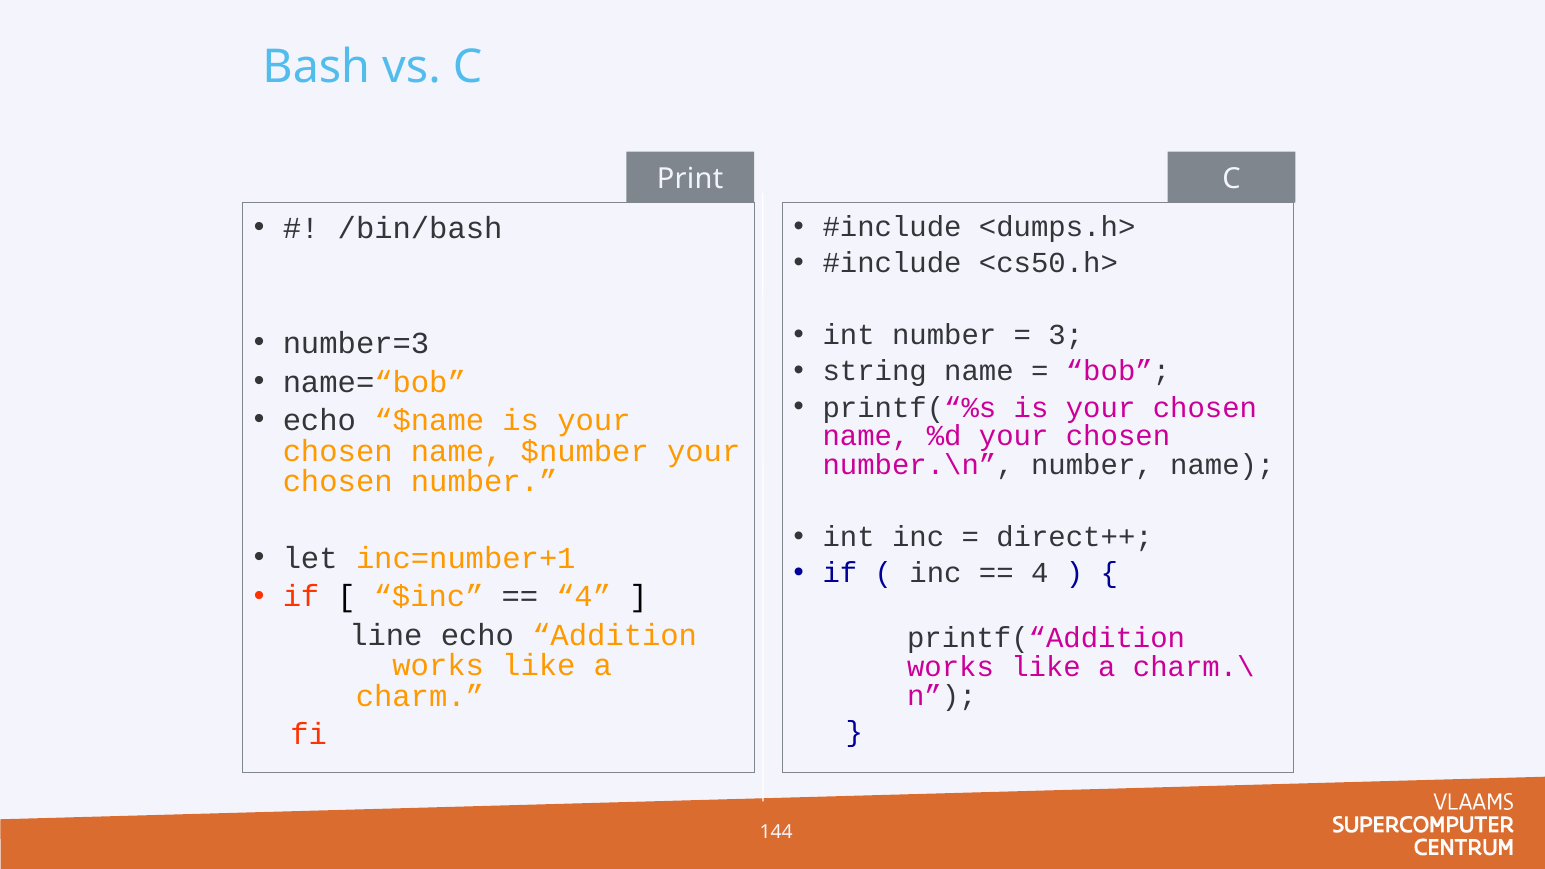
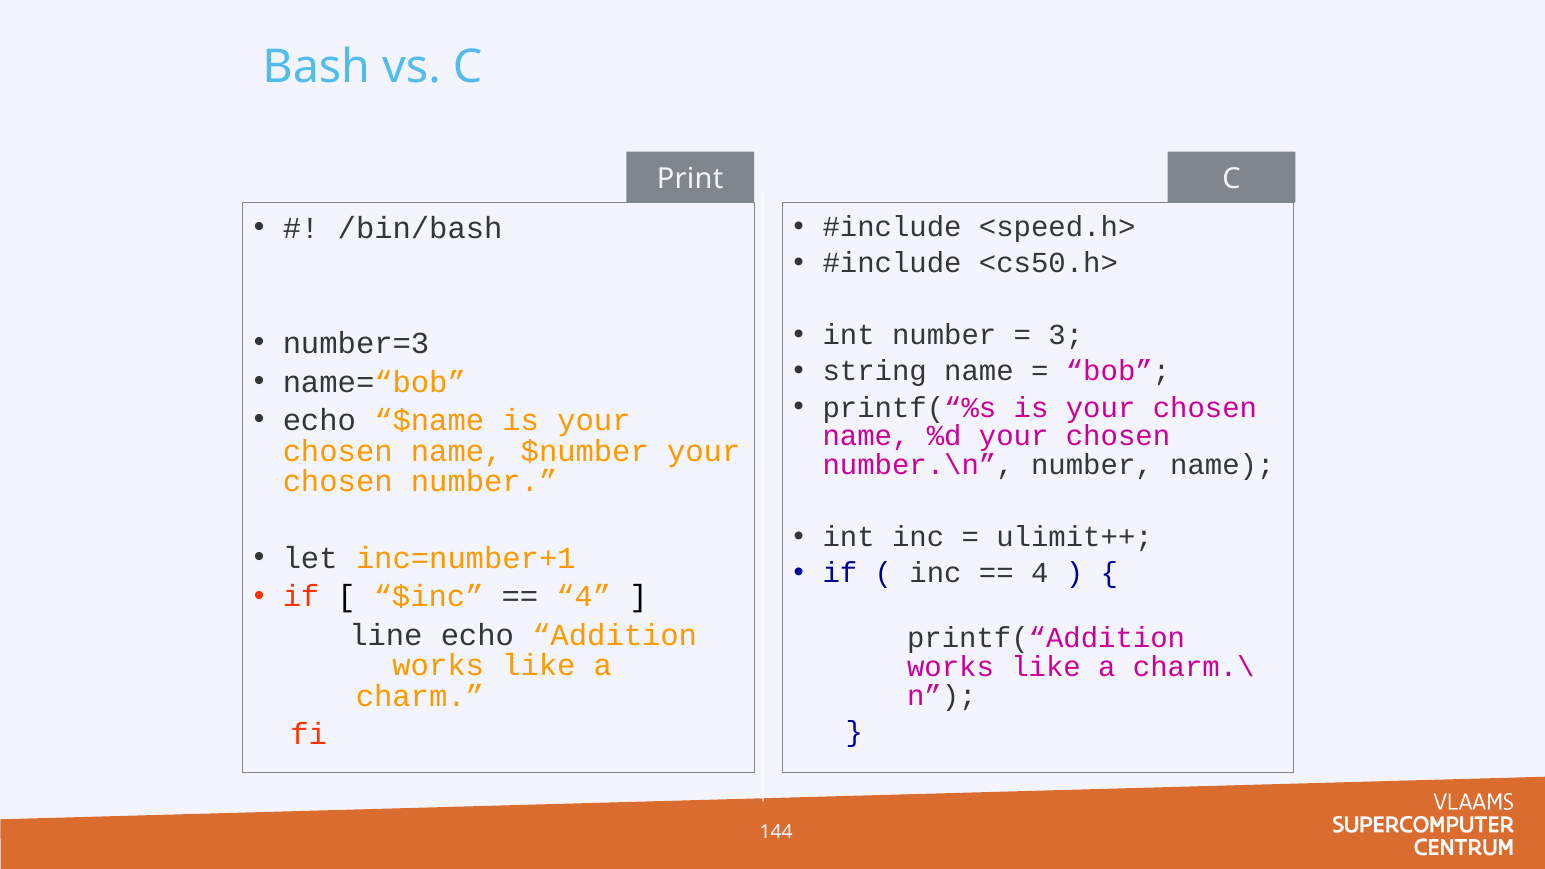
<dumps.h>: <dumps.h> -> <speed.h>
direct++: direct++ -> ulimit++
